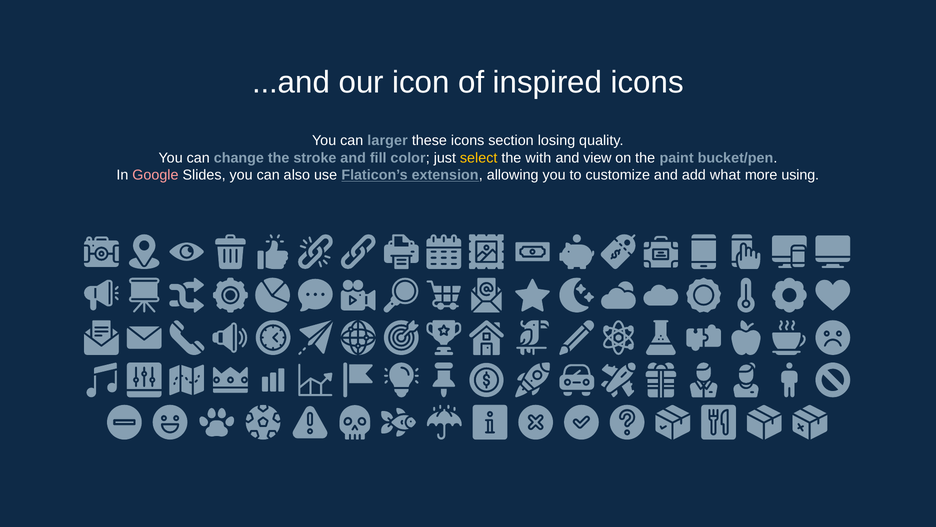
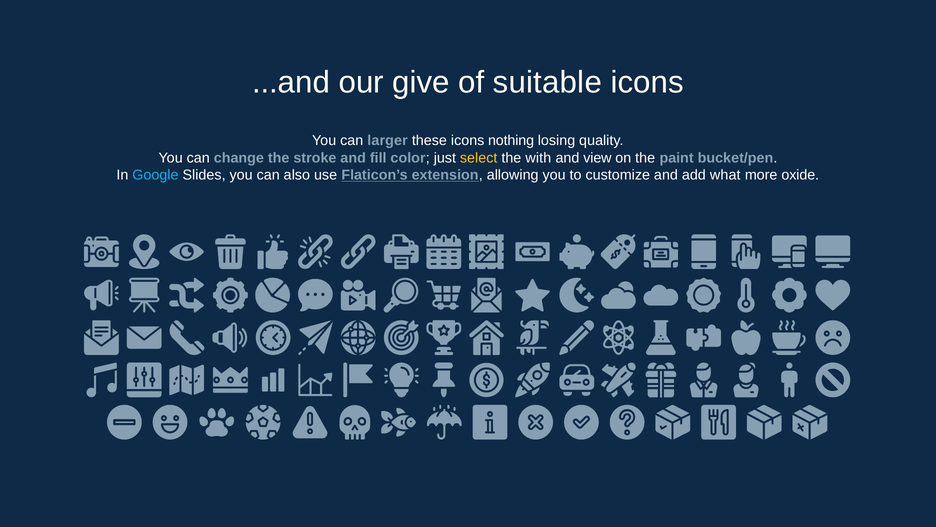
icon: icon -> give
inspired: inspired -> suitable
section: section -> nothing
Google colour: pink -> light blue
using: using -> oxide
